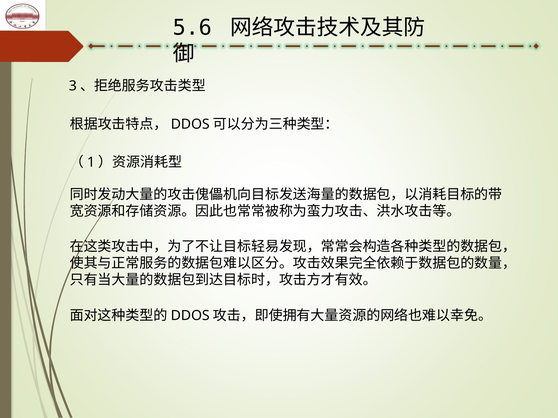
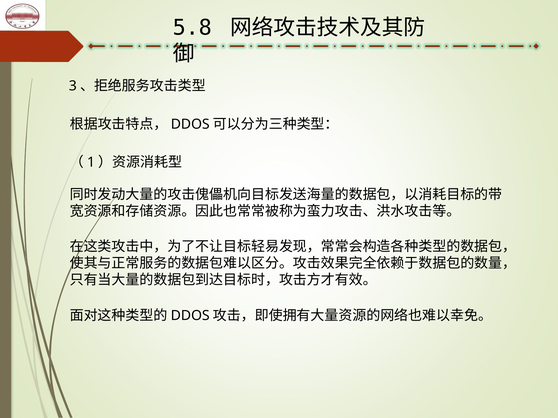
5.6: 5.6 -> 5.8
